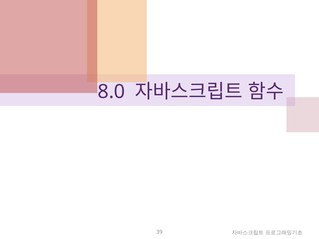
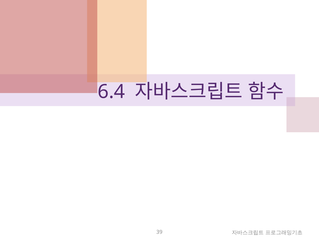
8.0: 8.0 -> 6.4
